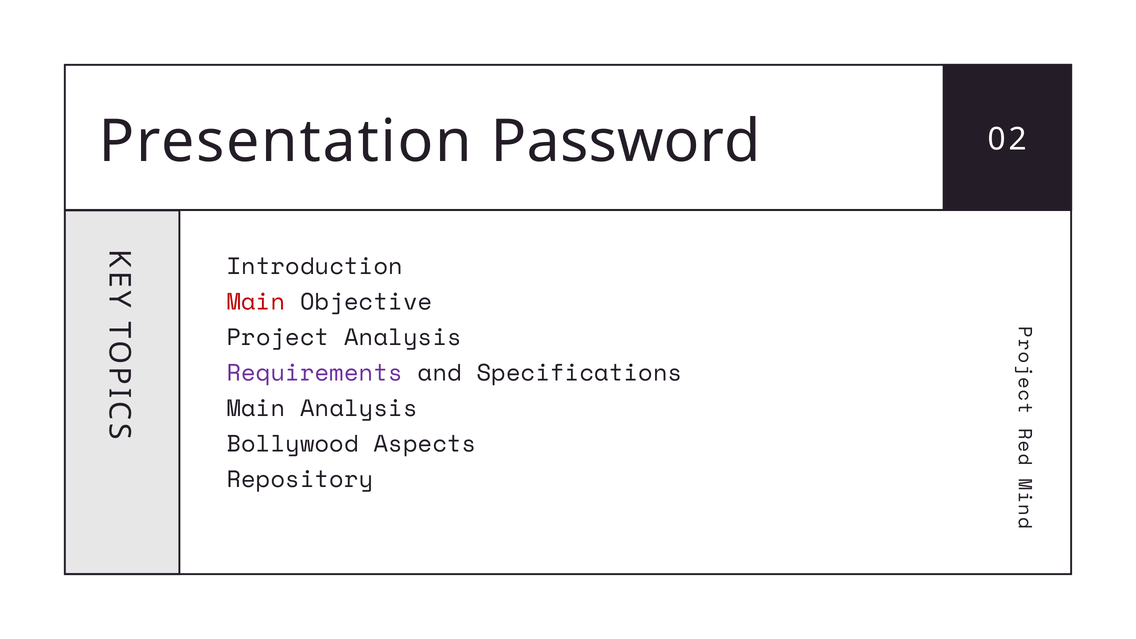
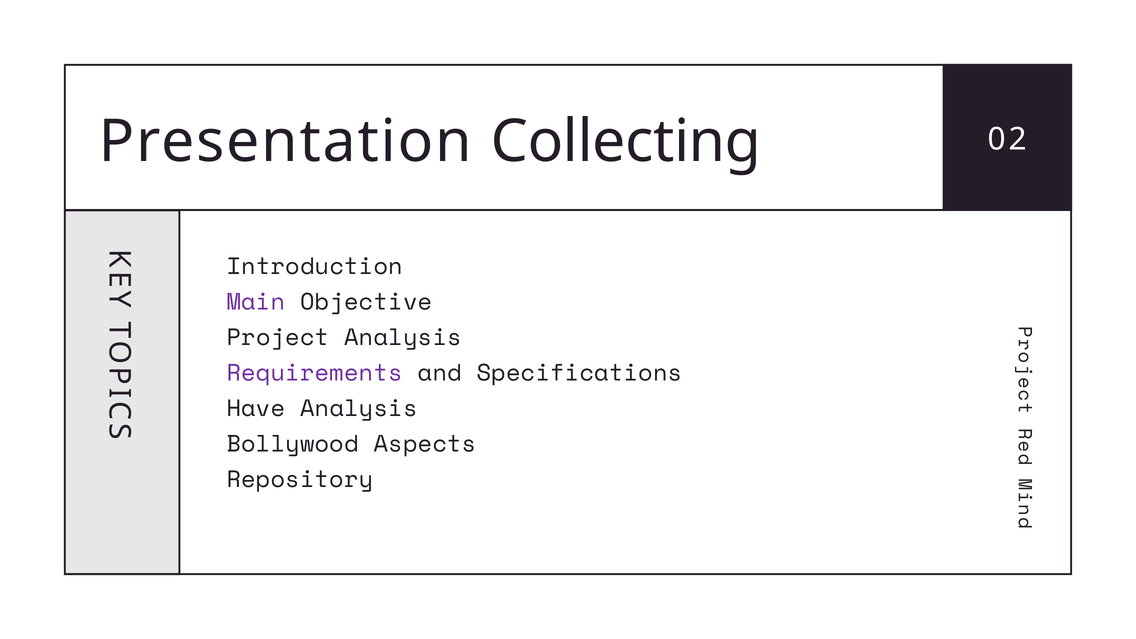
Password: Password -> Collecting
Main at (256, 302) colour: red -> purple
Main at (256, 409): Main -> Have
